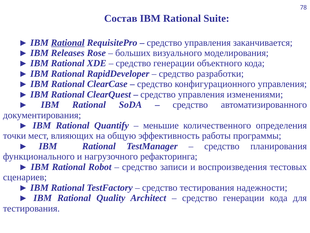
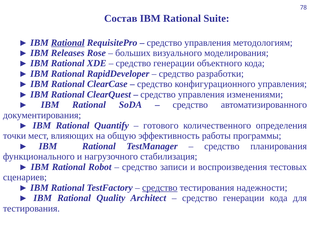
заканчивается: заканчивается -> методологиям
меньшие: меньшие -> готового
рефакторинга: рефакторинга -> стабилизация
средство at (160, 187) underline: none -> present
